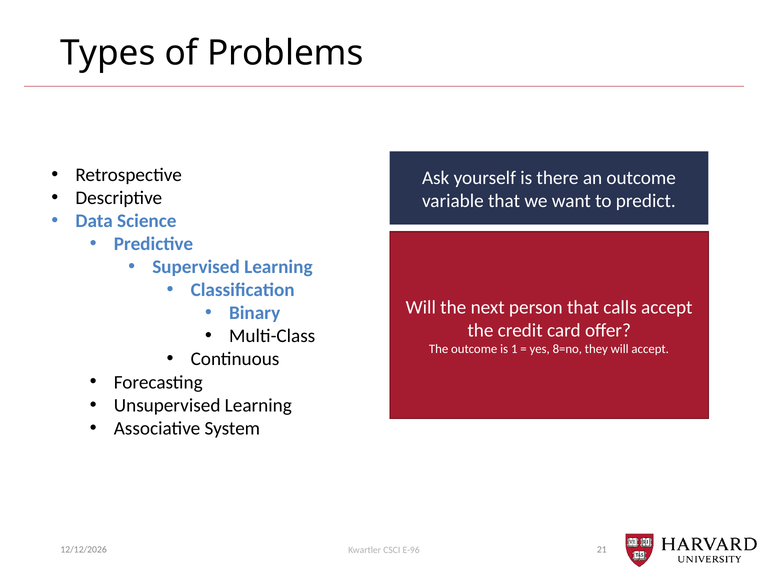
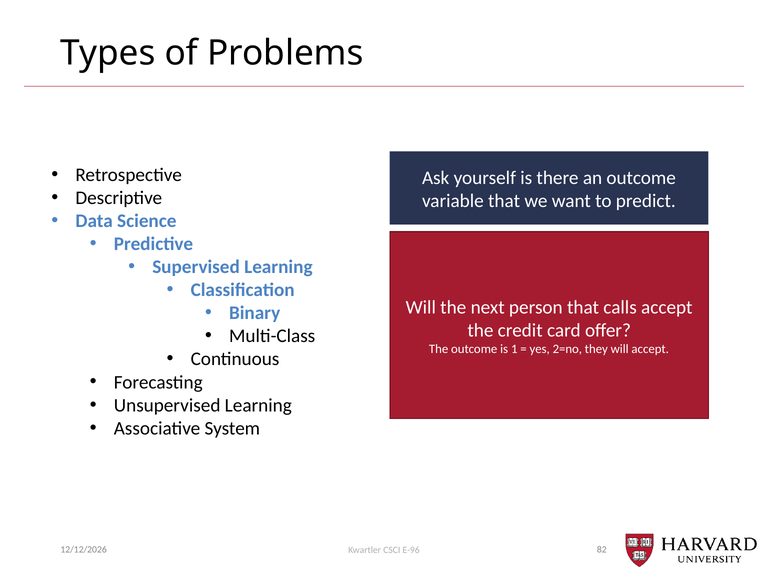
8=no: 8=no -> 2=no
21: 21 -> 82
